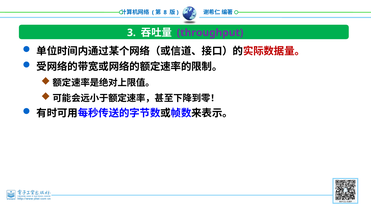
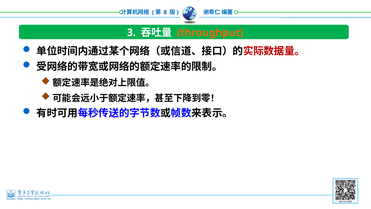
throughput colour: purple -> orange
